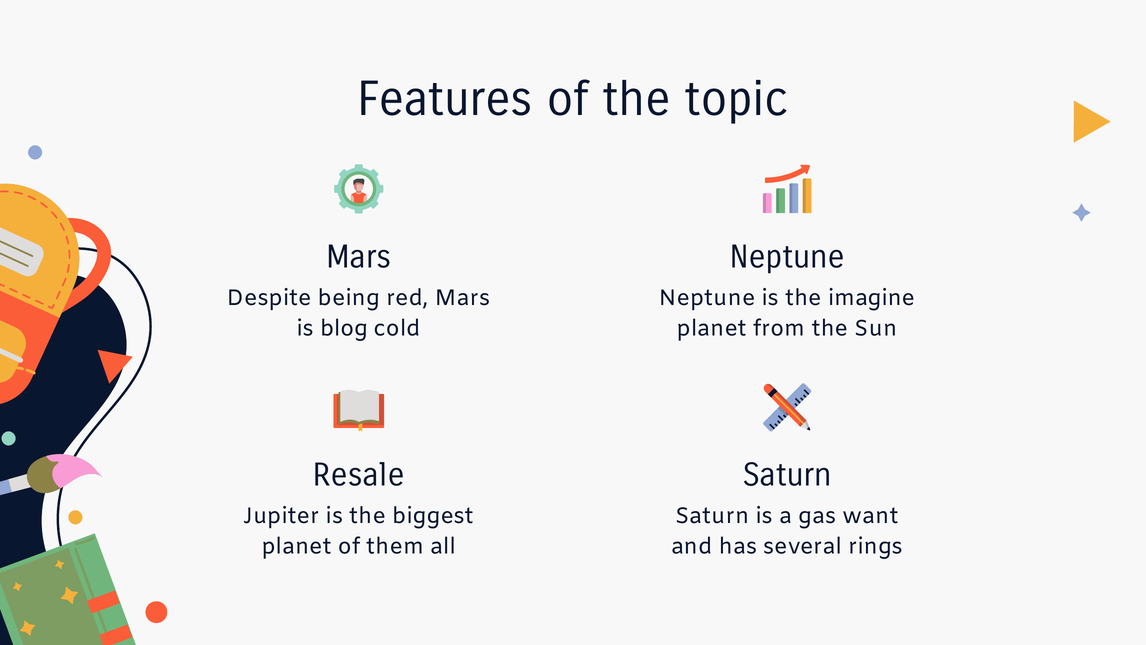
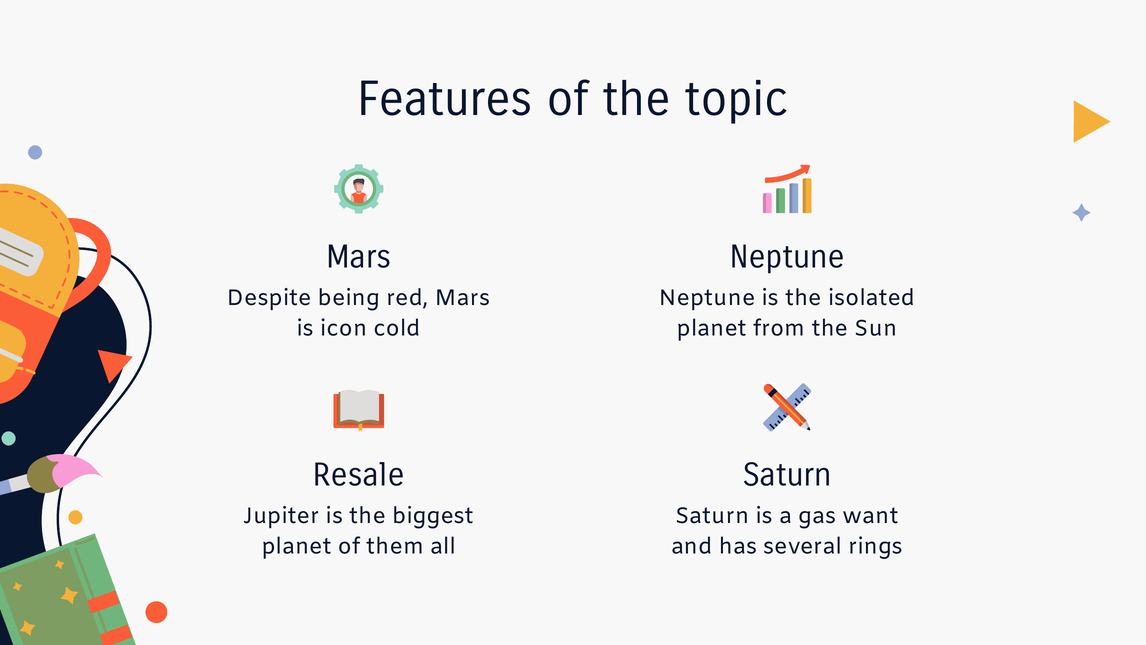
imagine: imagine -> isolated
blog: blog -> icon
